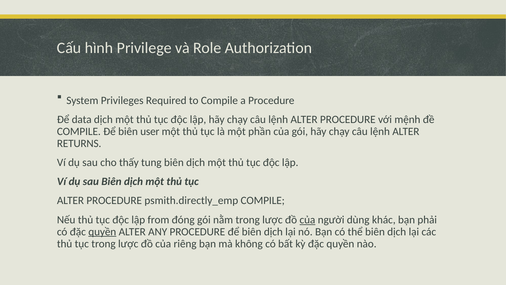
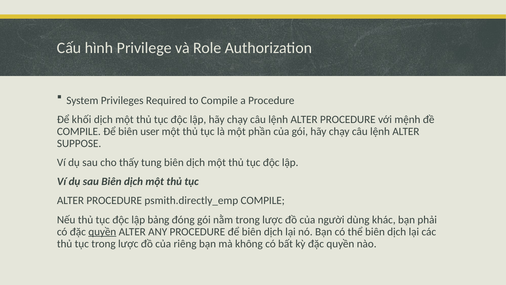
data: data -> khối
RETURNS: RETURNS -> SUPPOSE
from: from -> bảng
của at (307, 219) underline: present -> none
